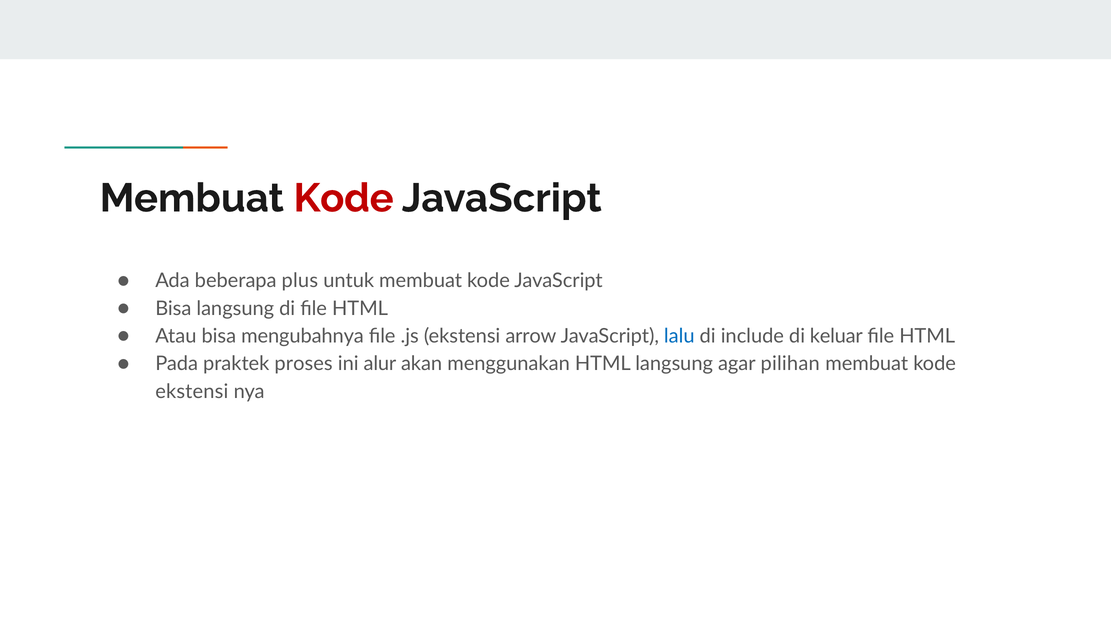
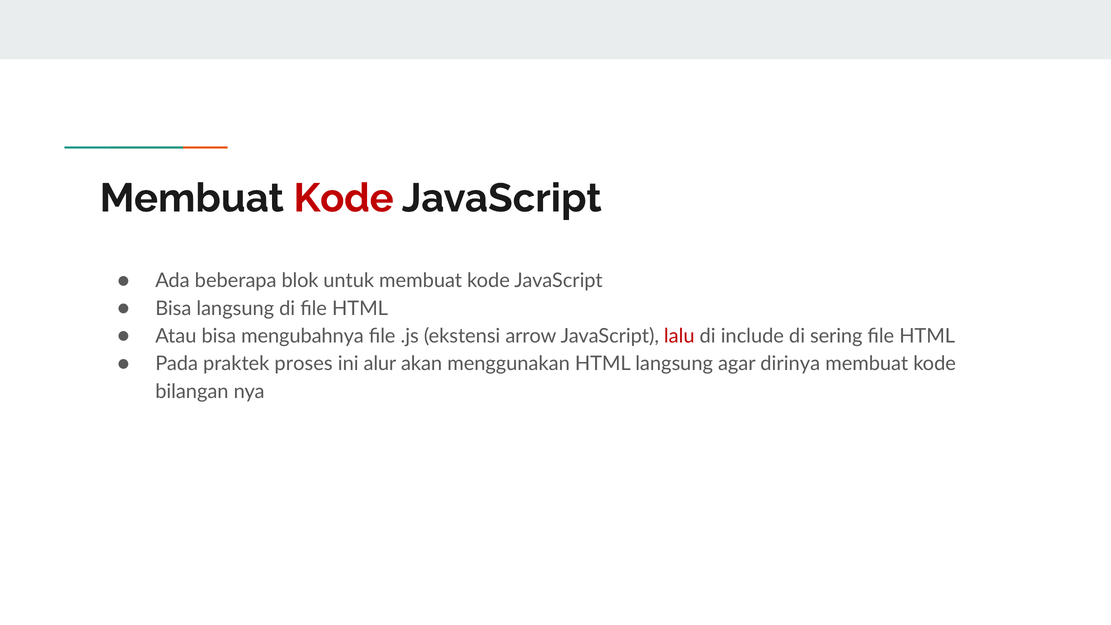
plus: plus -> blok
lalu colour: blue -> red
keluar: keluar -> sering
pilihan: pilihan -> dirinya
ekstensi at (192, 391): ekstensi -> bilangan
